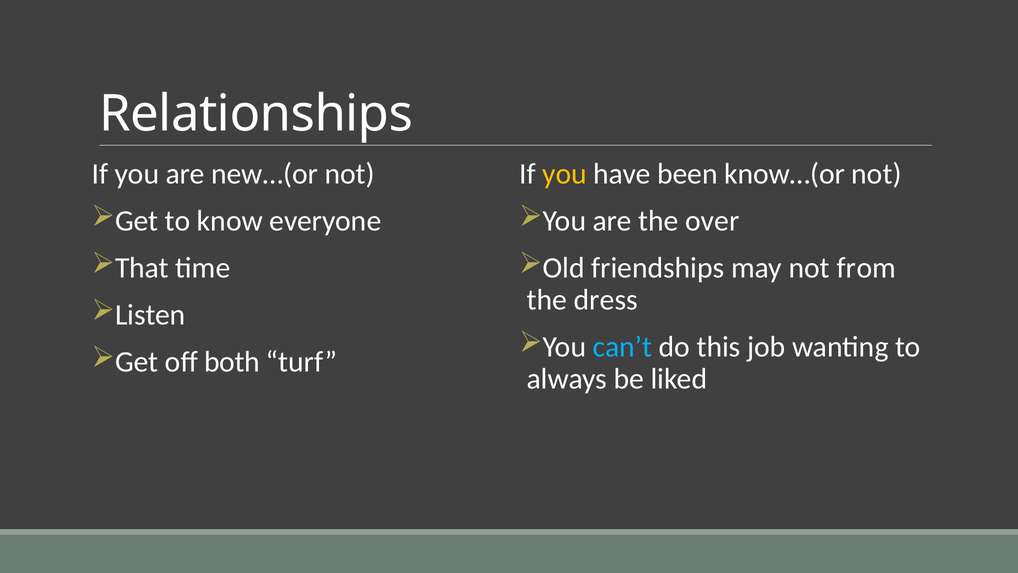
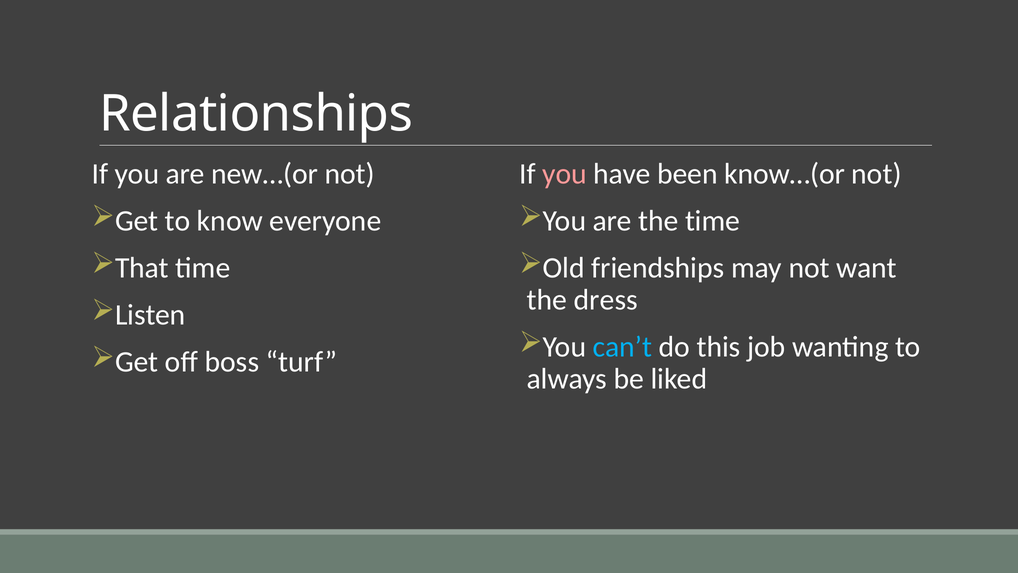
you at (565, 174) colour: yellow -> pink
the over: over -> time
from: from -> want
both: both -> boss
